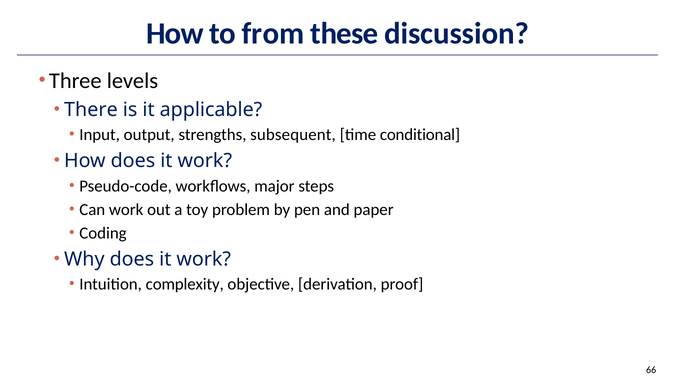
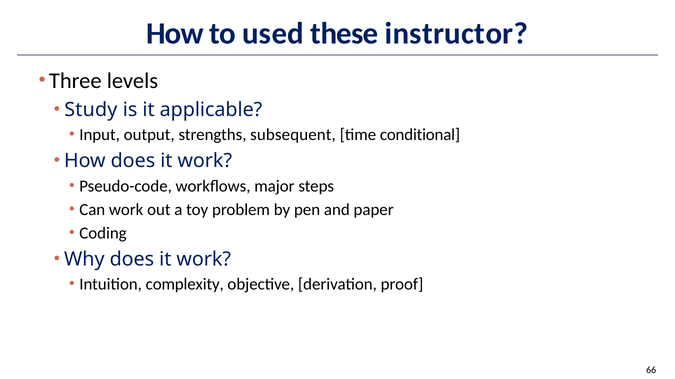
from: from -> used
discussion: discussion -> instructor
There: There -> Study
